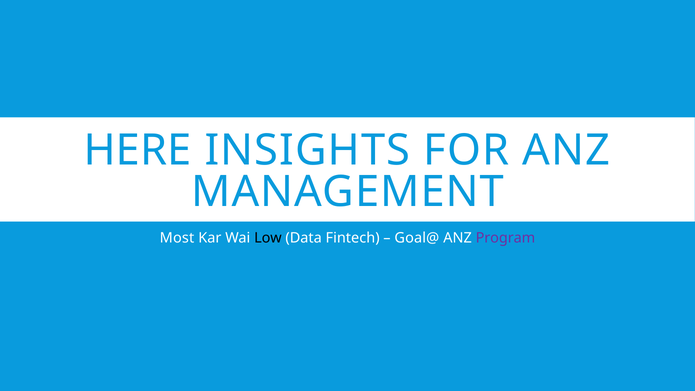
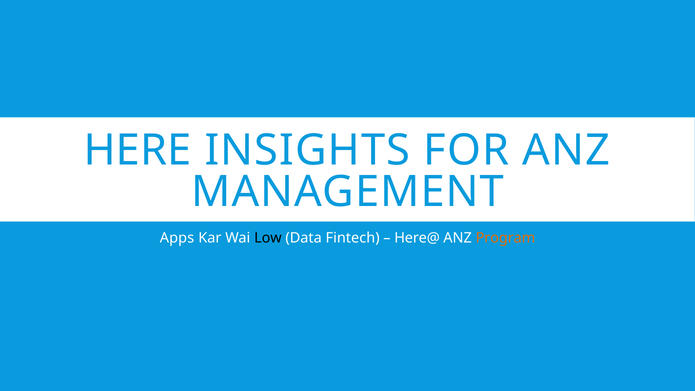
Most: Most -> Apps
Goal@: Goal@ -> Here@
Program colour: purple -> orange
